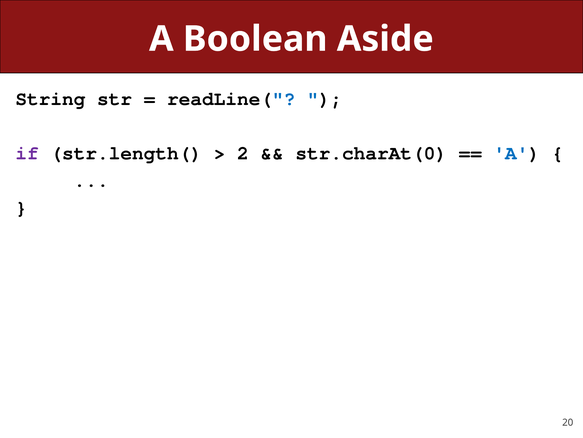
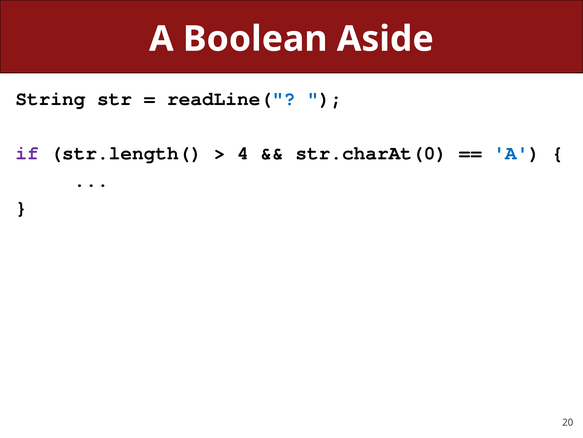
2: 2 -> 4
